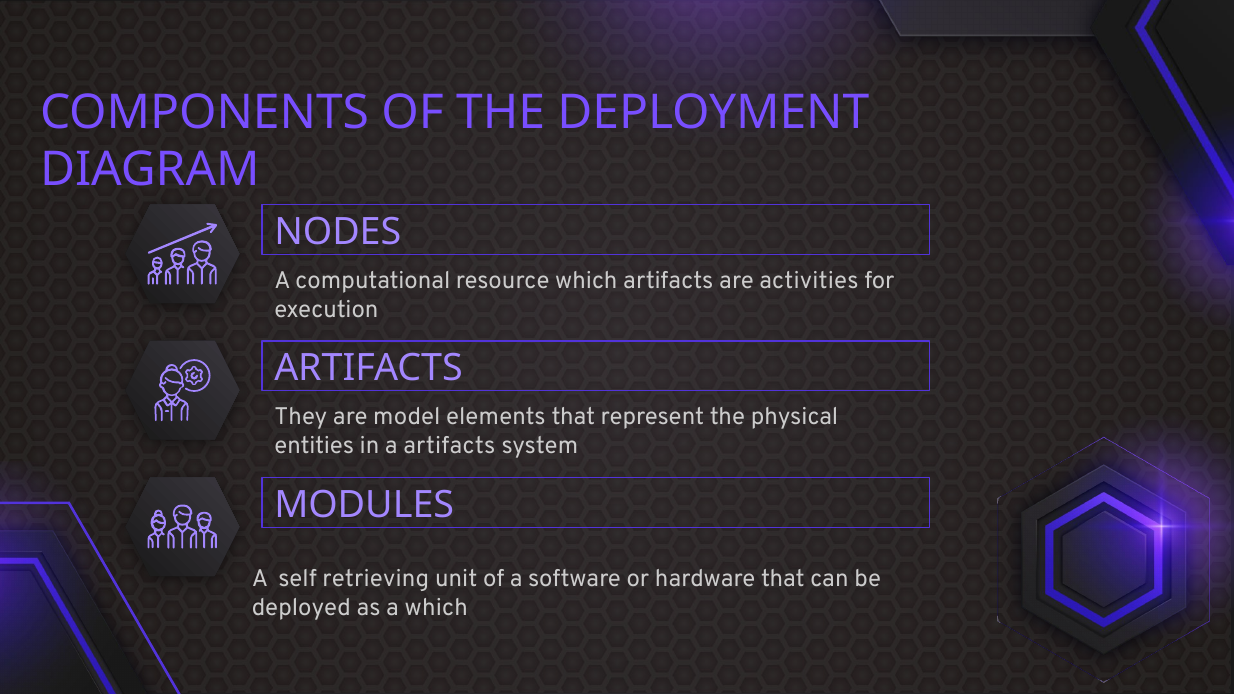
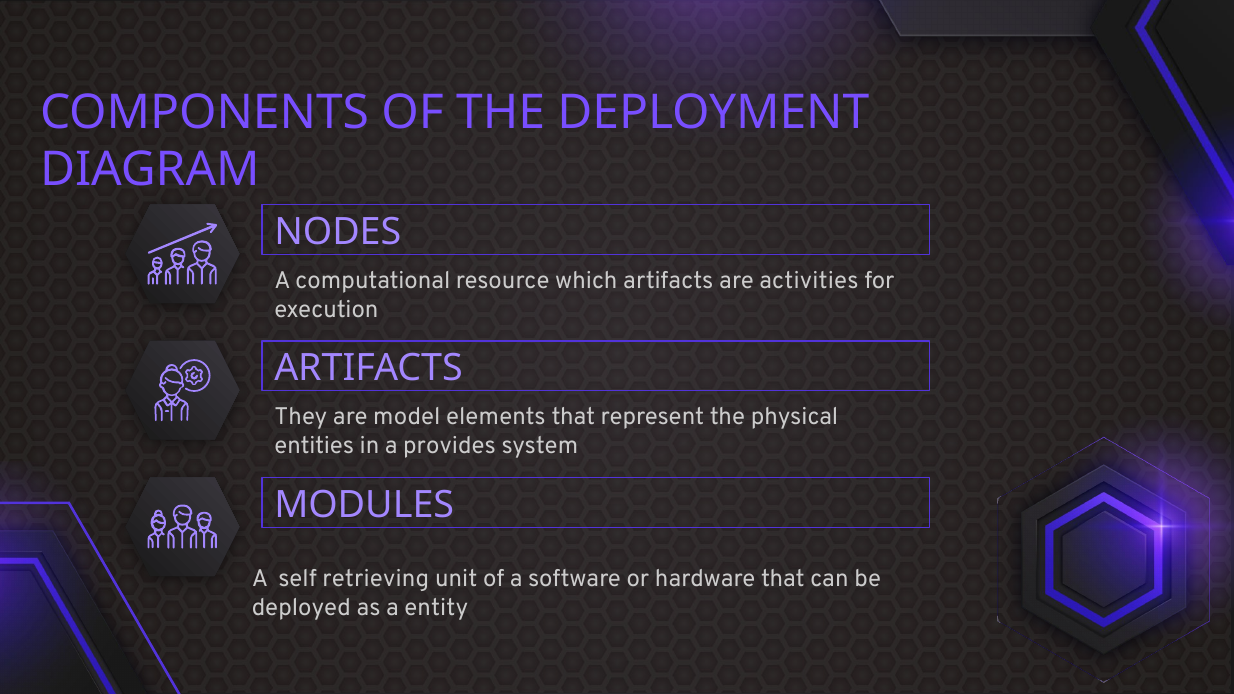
a artifacts: artifacts -> provides
a which: which -> entity
